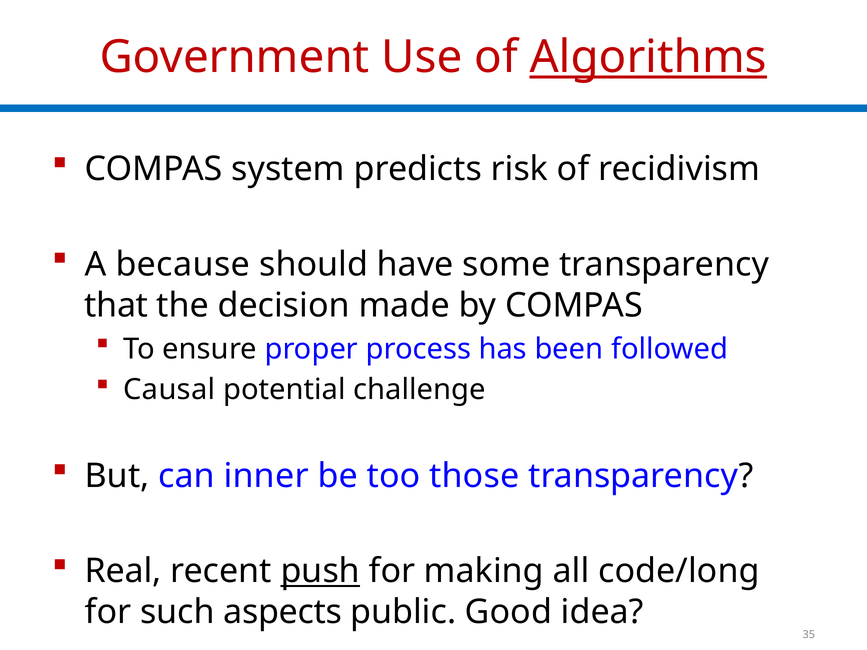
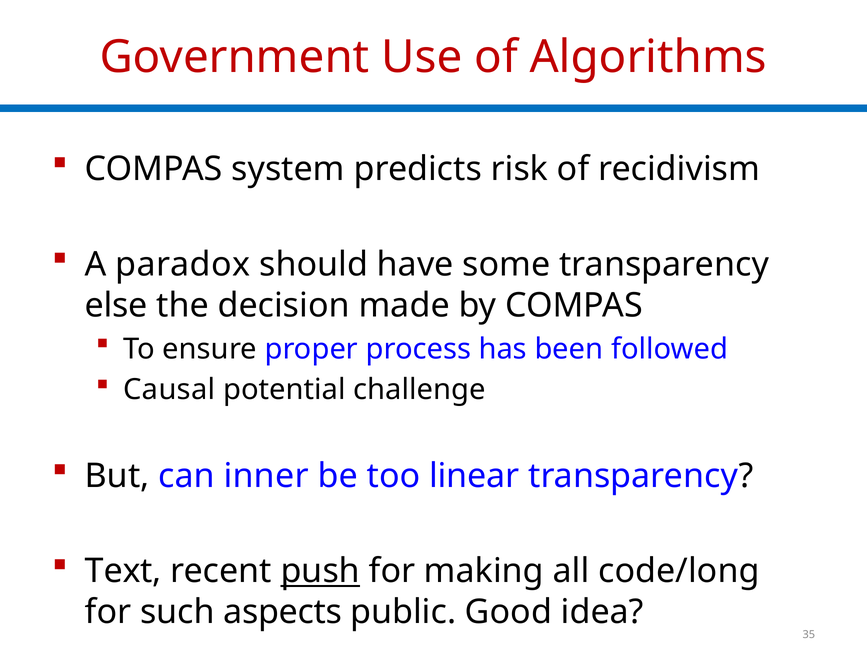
Algorithms underline: present -> none
because: because -> paradox
that: that -> else
those: those -> linear
Real: Real -> Text
